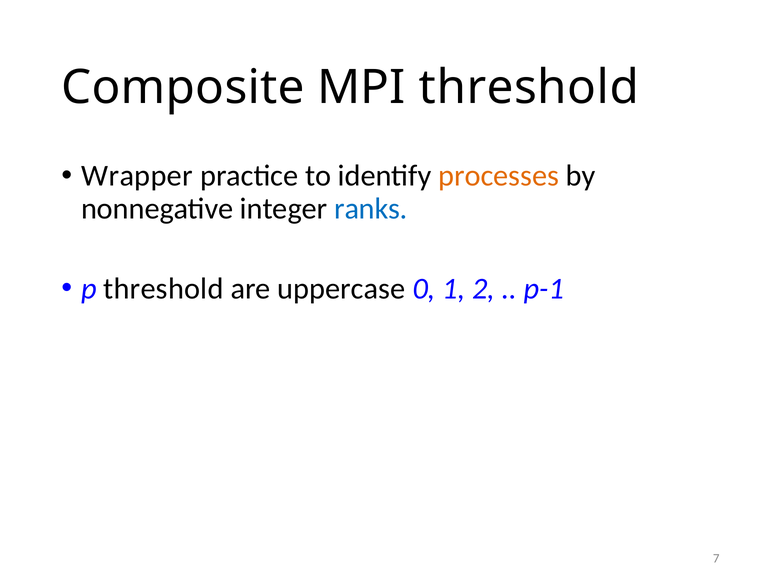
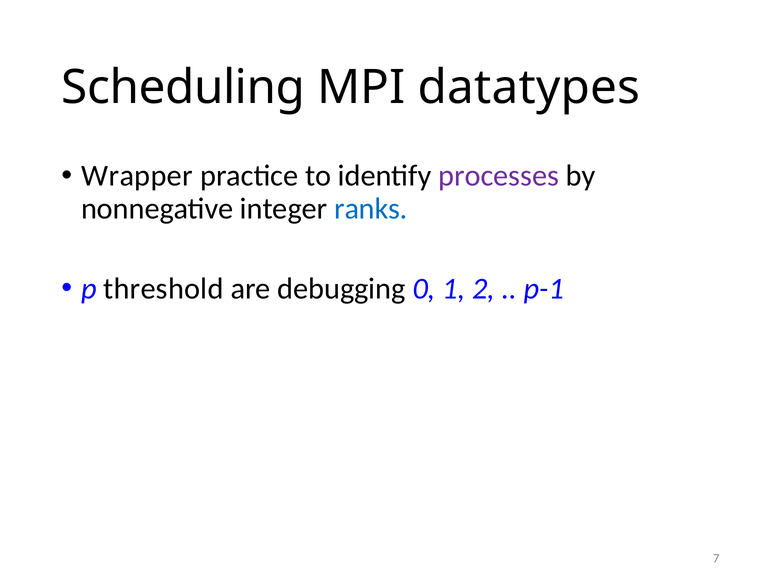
Composite: Composite -> Scheduling
MPI threshold: threshold -> datatypes
processes colour: orange -> purple
uppercase: uppercase -> debugging
